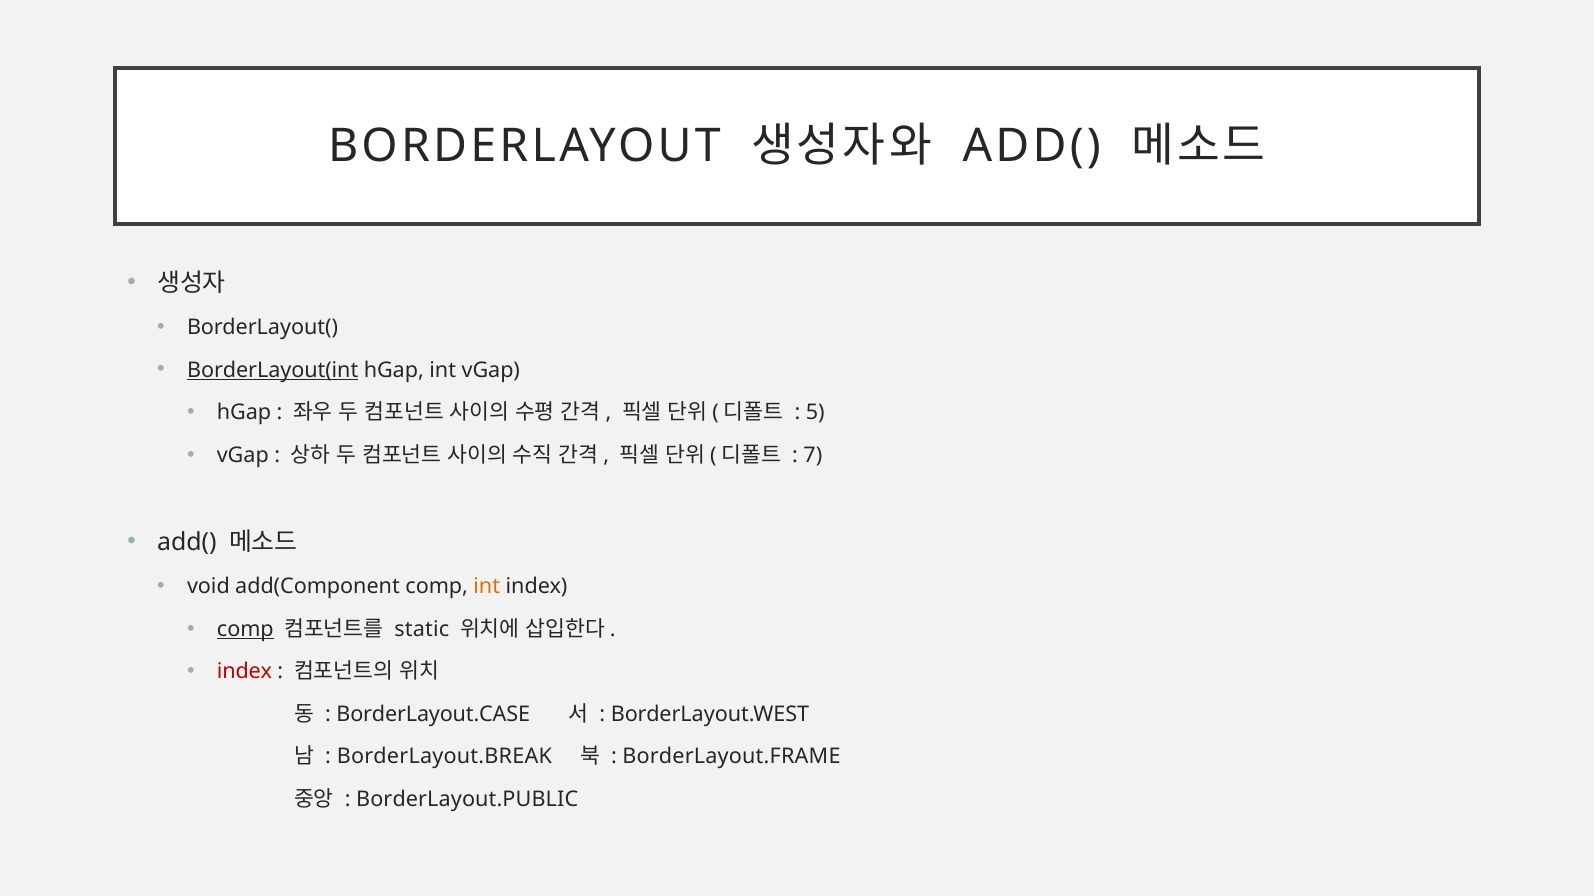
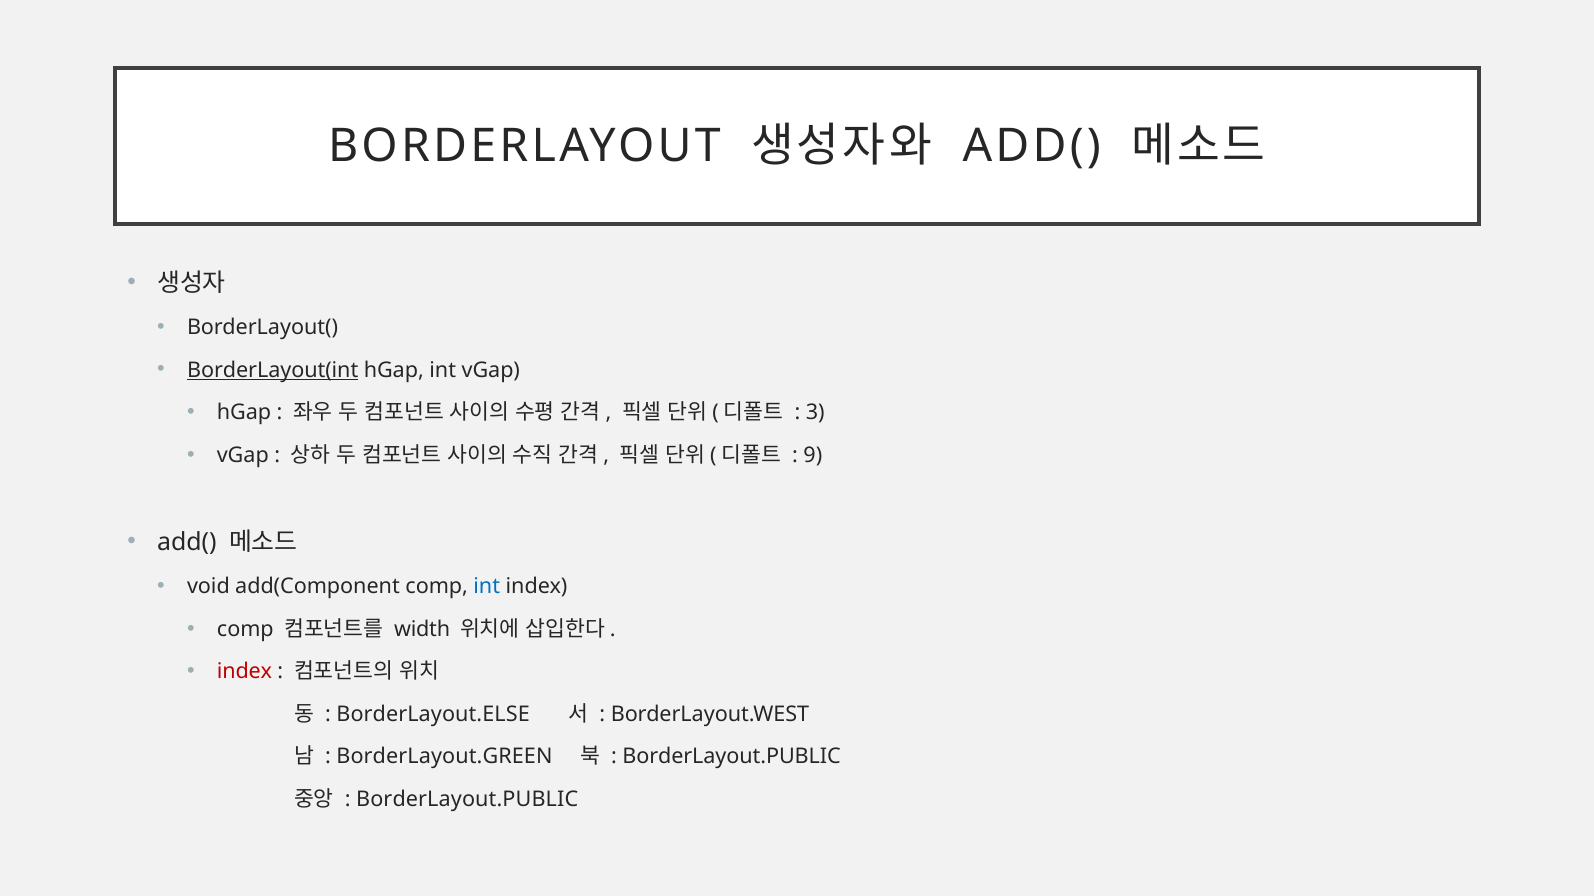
5: 5 -> 3
7: 7 -> 9
int at (487, 587) colour: orange -> blue
comp at (245, 630) underline: present -> none
static: static -> width
BorderLayout.CASE: BorderLayout.CASE -> BorderLayout.ELSE
BorderLayout.BREAK: BorderLayout.BREAK -> BorderLayout.GREEN
BorderLayout.FRAME at (731, 757): BorderLayout.FRAME -> BorderLayout.PUBLIC
